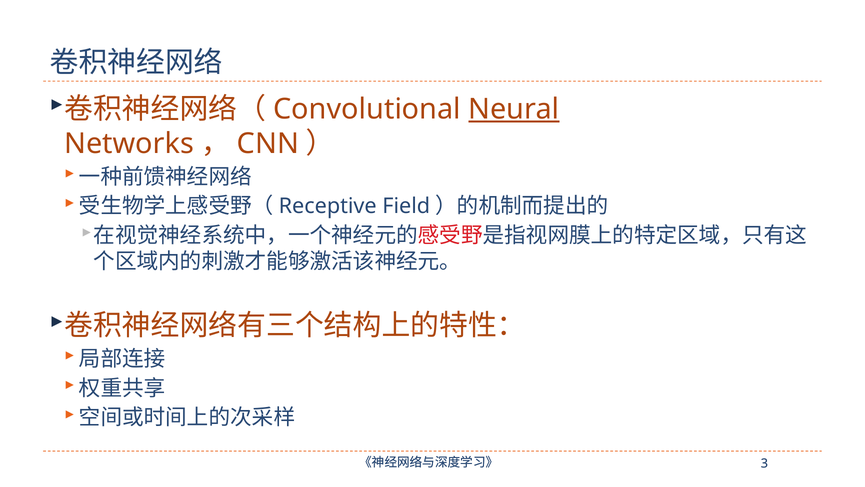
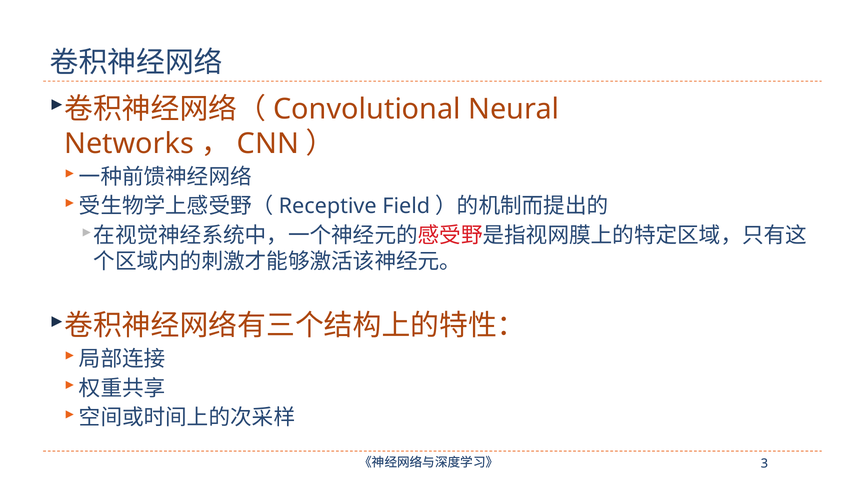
Neural underline: present -> none
